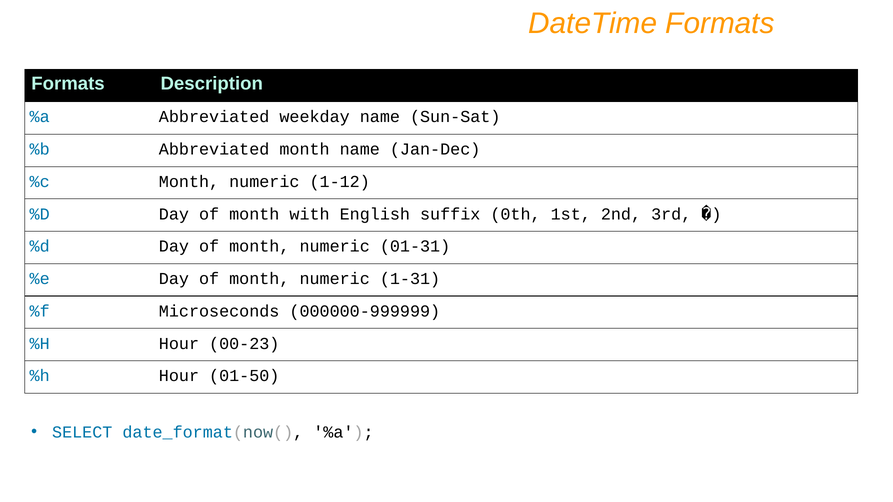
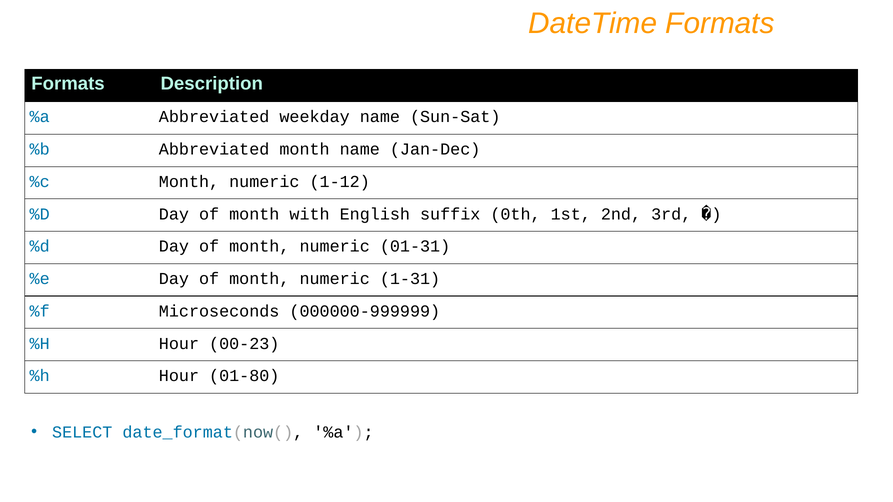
01-50: 01-50 -> 01-80
